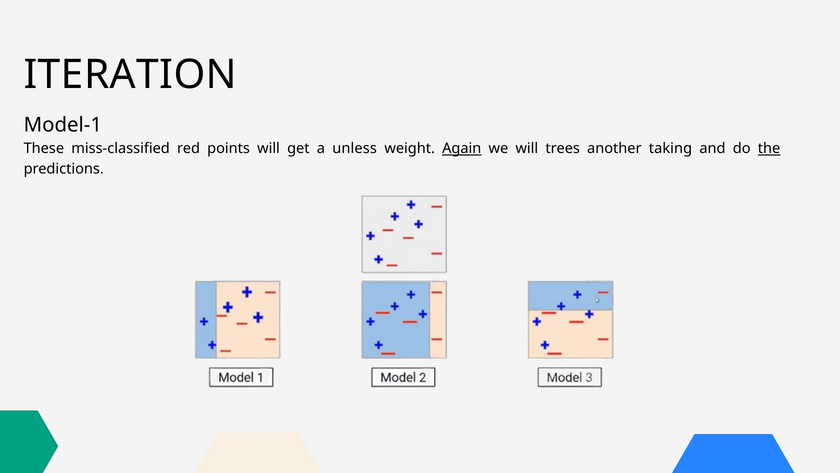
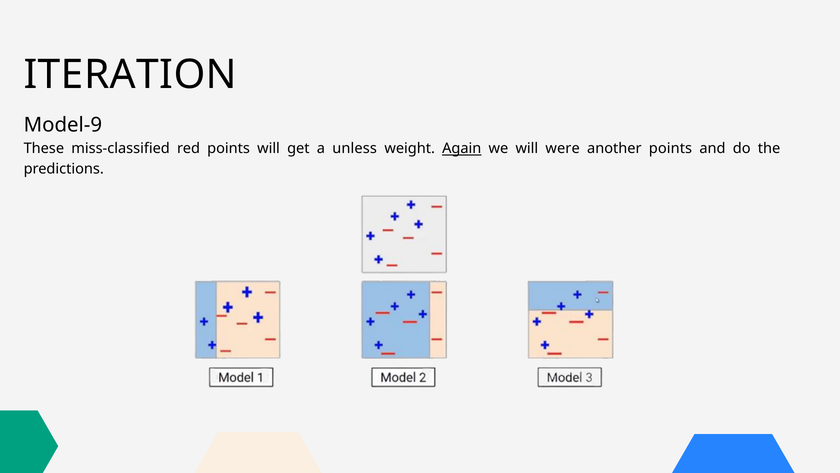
Model-1: Model-1 -> Model-9
trees: trees -> were
another taking: taking -> points
the underline: present -> none
